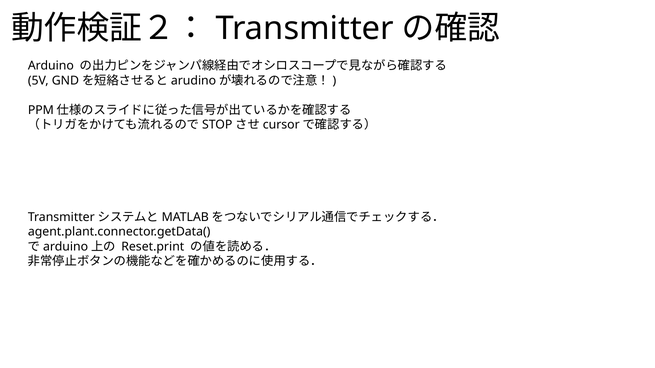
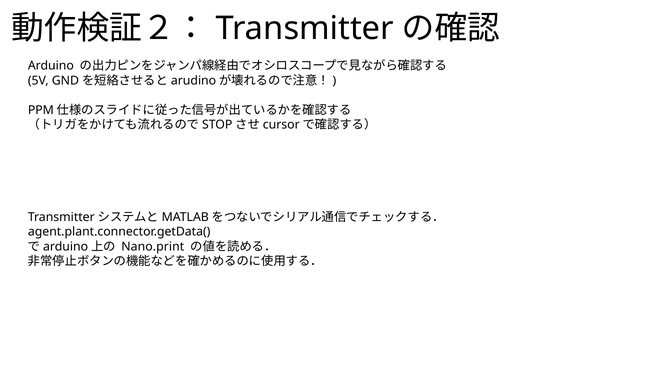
Reset.print: Reset.print -> Nano.print
